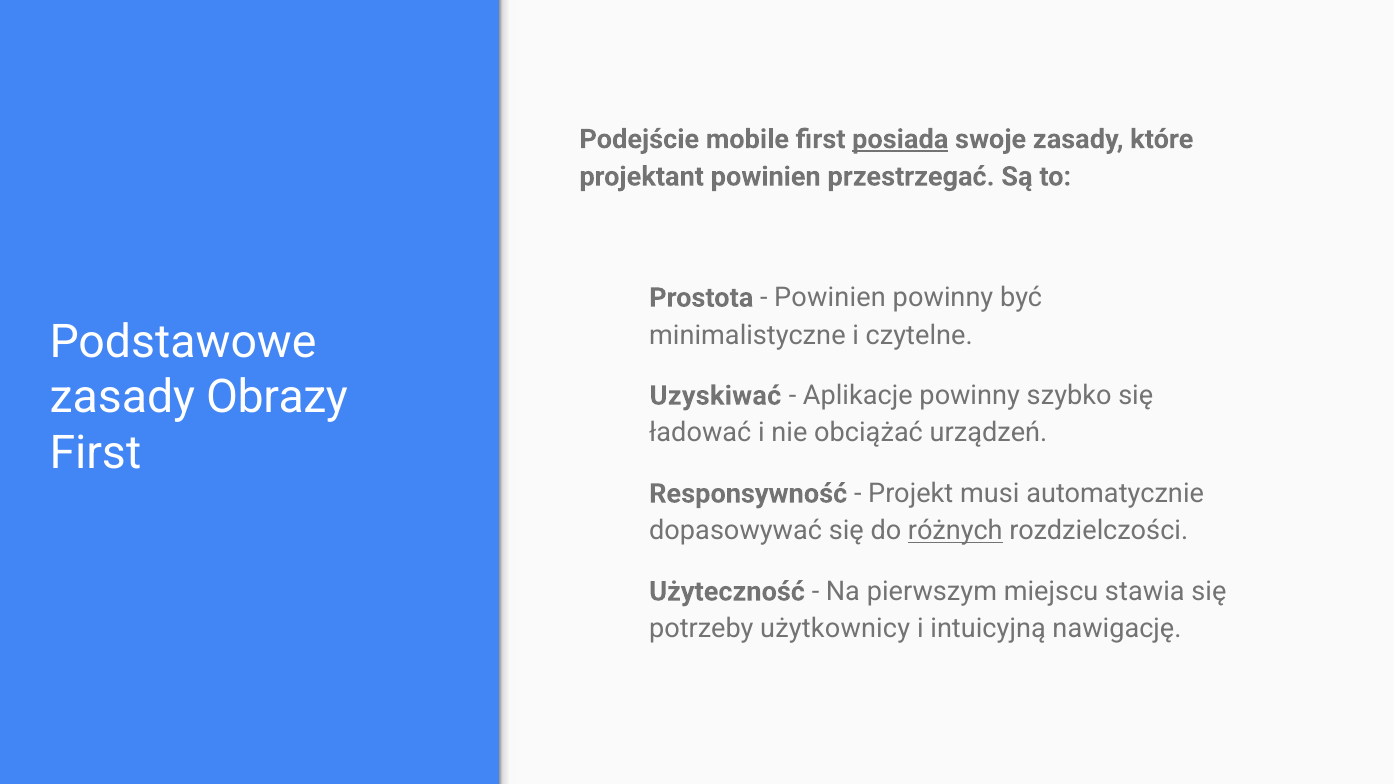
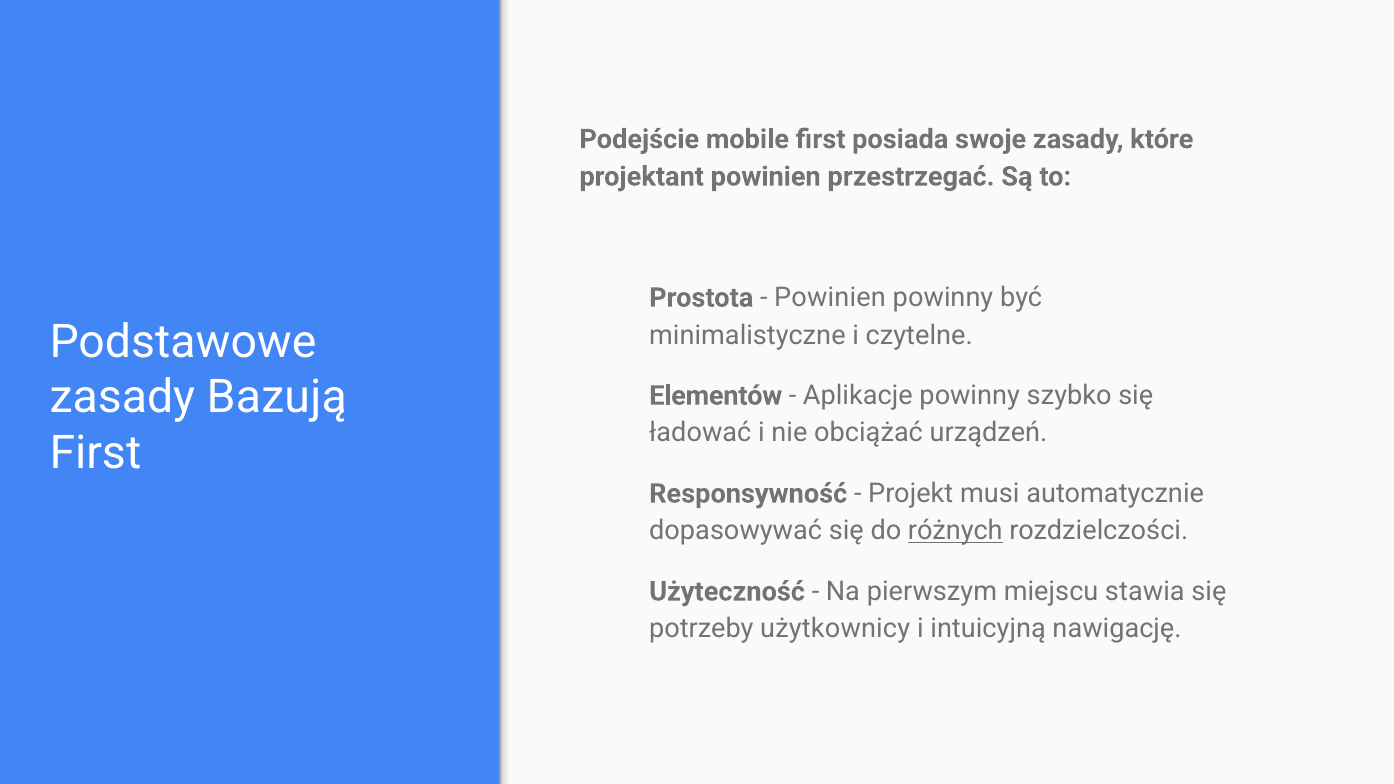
posiada underline: present -> none
Obrazy: Obrazy -> Bazują
Uzyskiwać: Uzyskiwać -> Elementów
